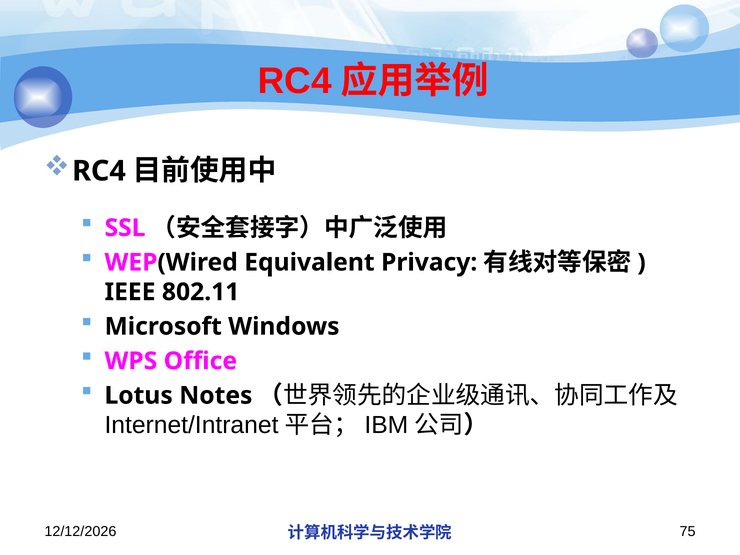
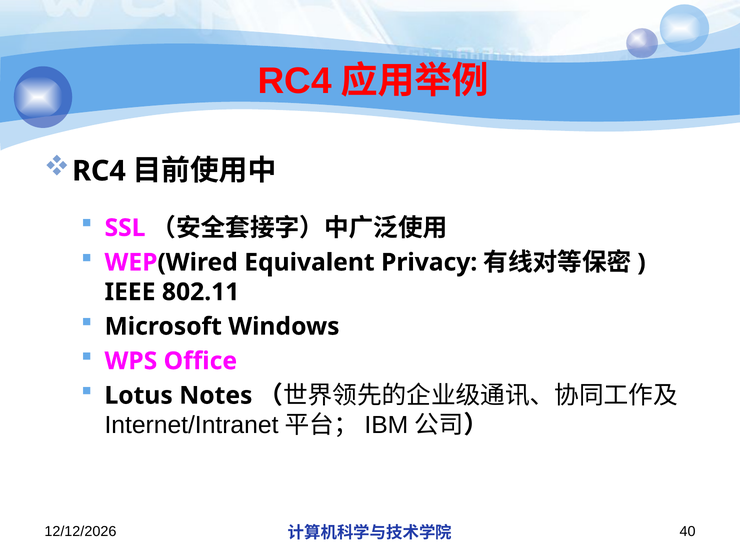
75: 75 -> 40
